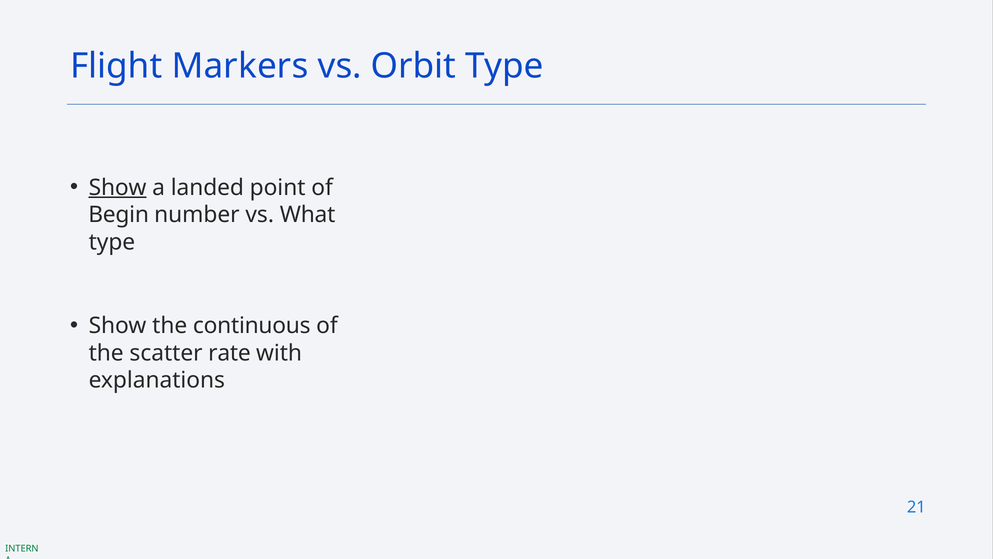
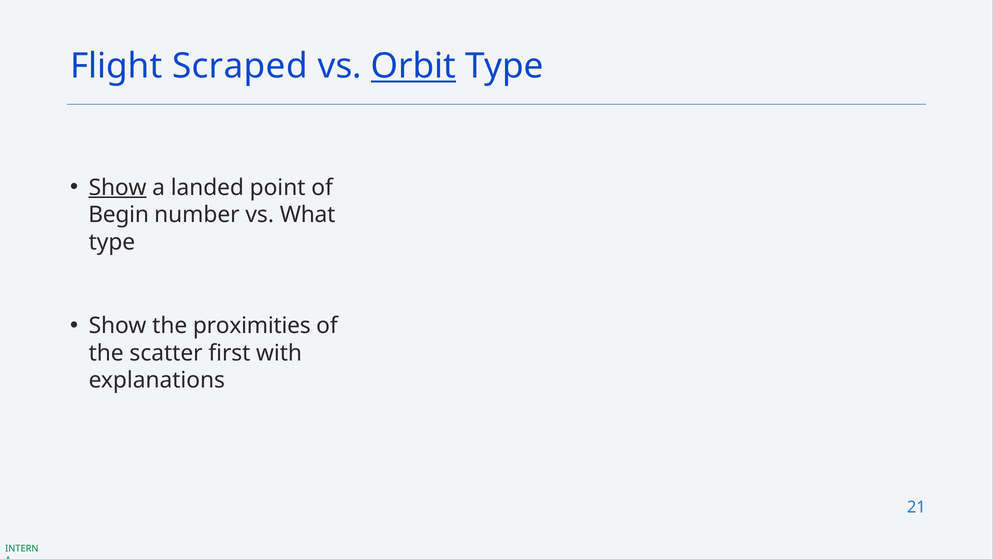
Markers: Markers -> Scraped
Orbit underline: none -> present
continuous: continuous -> proximities
rate: rate -> first
